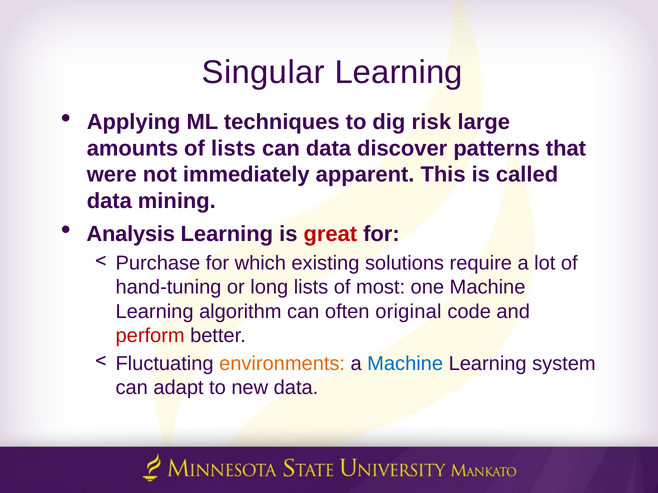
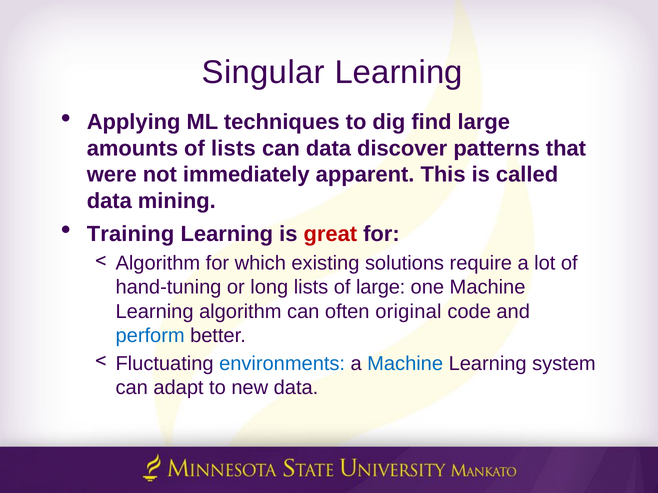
risk: risk -> find
Analysis: Analysis -> Training
Purchase at (158, 264): Purchase -> Algorithm
of most: most -> large
perform colour: red -> blue
environments colour: orange -> blue
